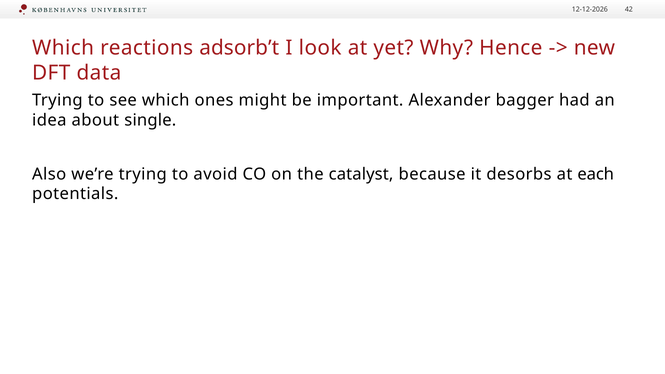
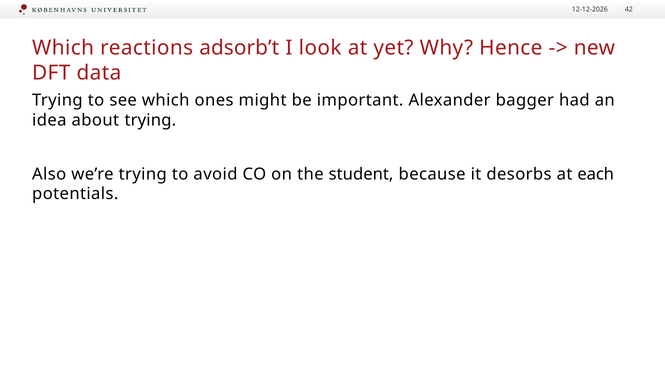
about single: single -> trying
catalyst: catalyst -> student
